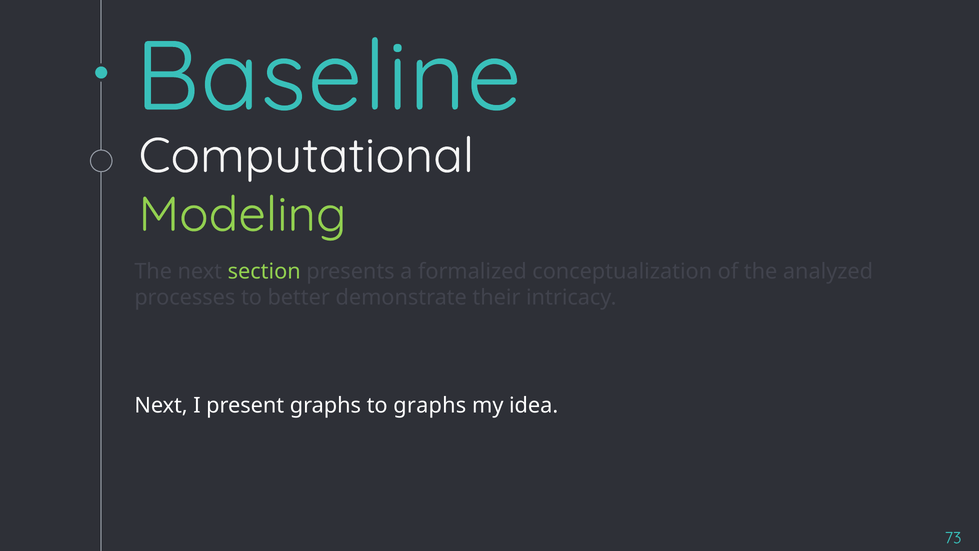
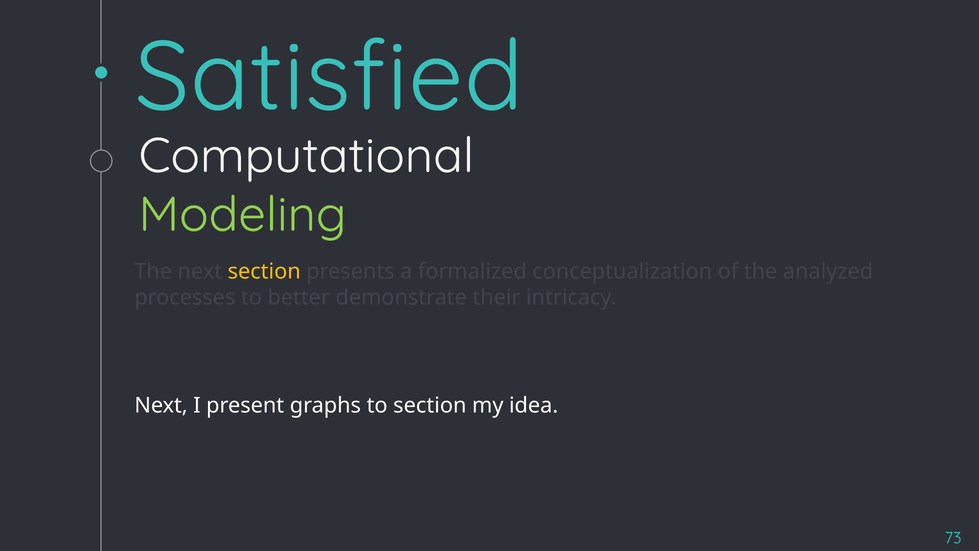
Baseline: Baseline -> Satisfied
section at (264, 271) colour: light green -> yellow
to graphs: graphs -> section
